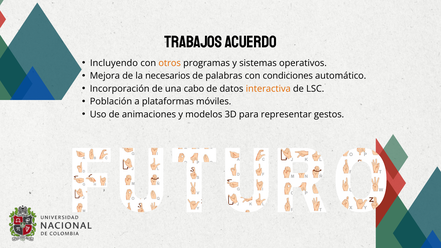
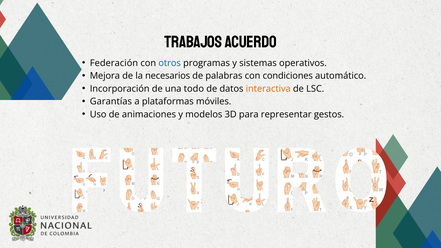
Incluyendo: Incluyendo -> Federación
otros colour: orange -> blue
cabo: cabo -> todo
Población: Población -> Garantías
